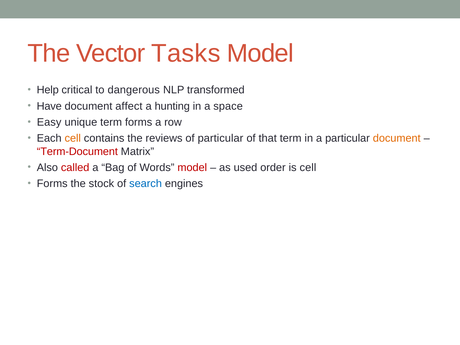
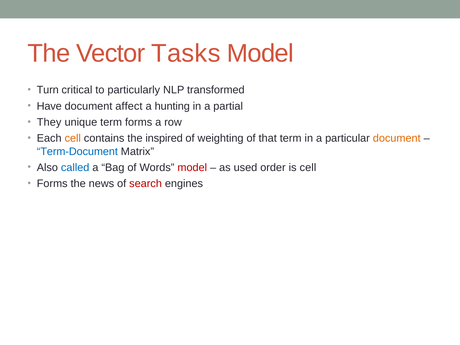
Help: Help -> Turn
dangerous: dangerous -> particularly
space: space -> partial
Easy: Easy -> They
reviews: reviews -> inspired
of particular: particular -> weighting
Term-Document colour: red -> blue
called colour: red -> blue
stock: stock -> news
search colour: blue -> red
